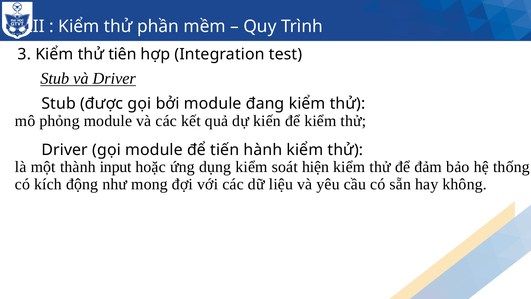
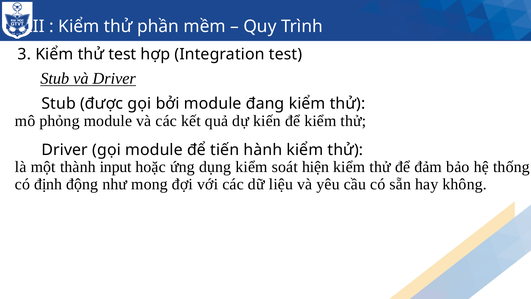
thử tiên: tiên -> test
kích: kích -> định
